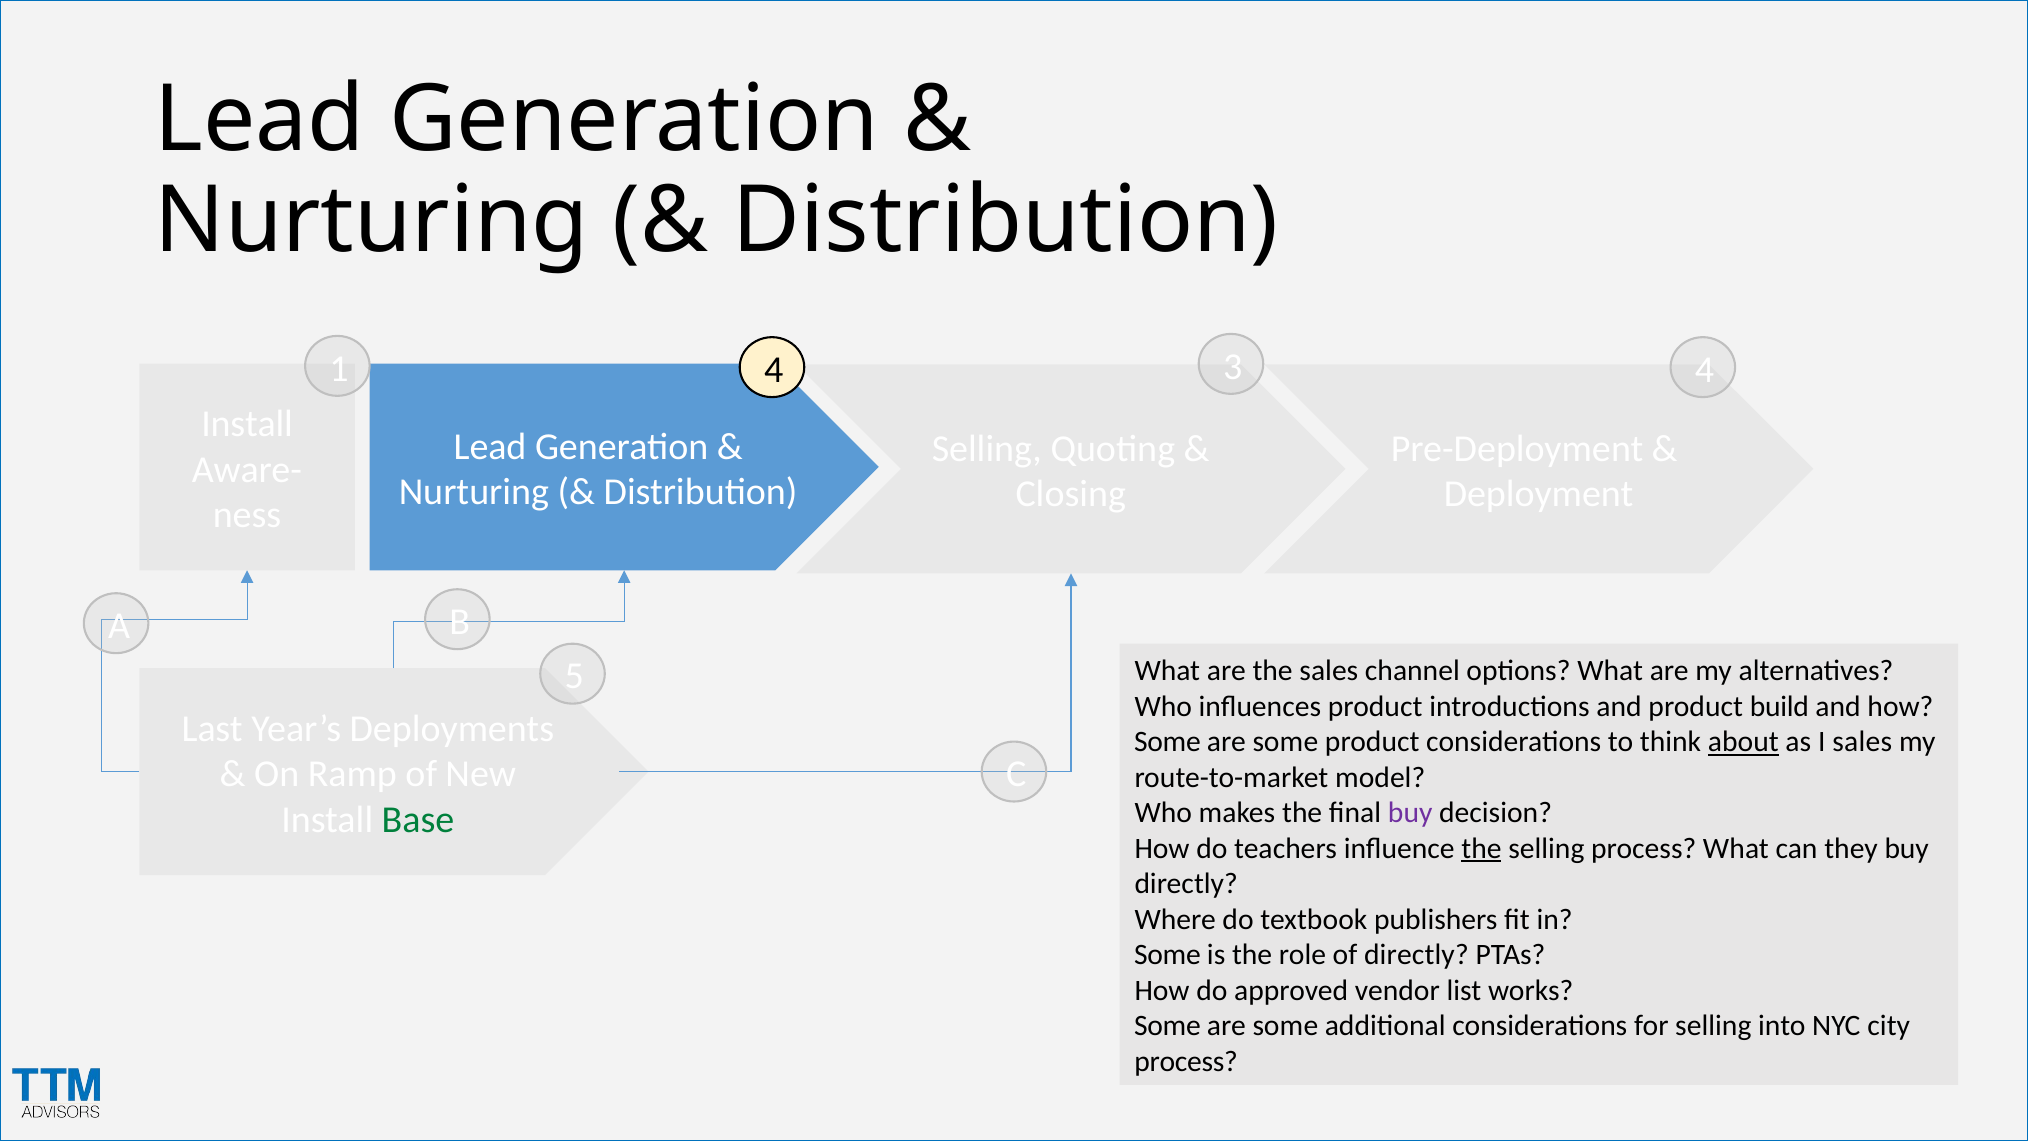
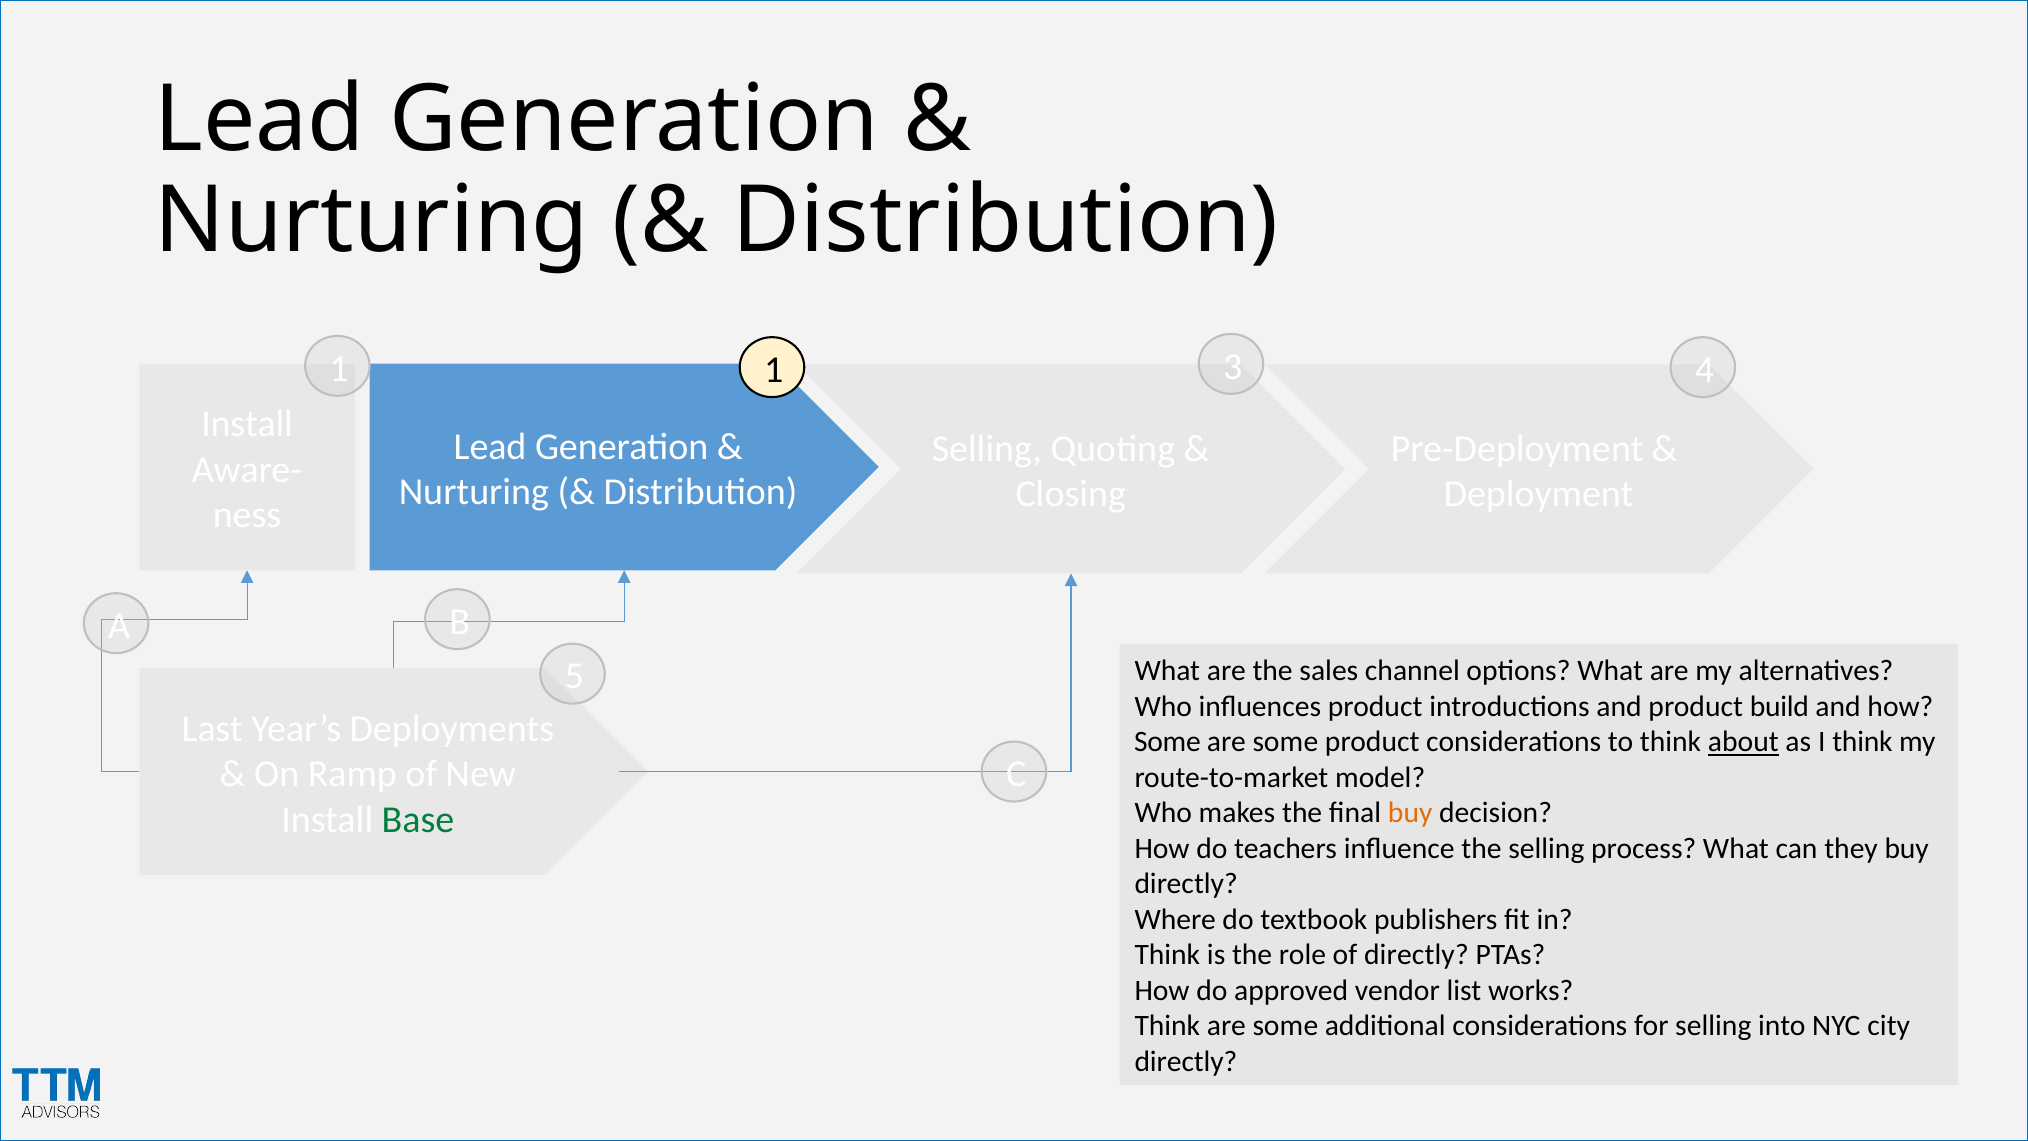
1 4: 4 -> 1
I sales: sales -> think
buy at (1410, 813) colour: purple -> orange
the at (1481, 848) underline: present -> none
Some at (1167, 955): Some -> Think
Some at (1167, 1026): Some -> Think
process at (1186, 1061): process -> directly
